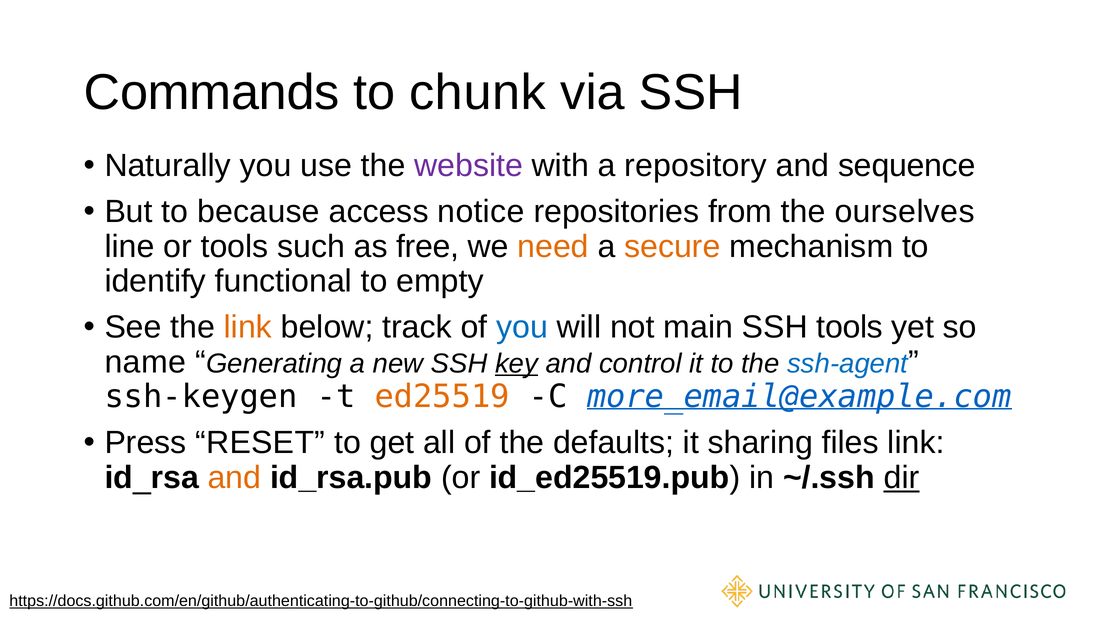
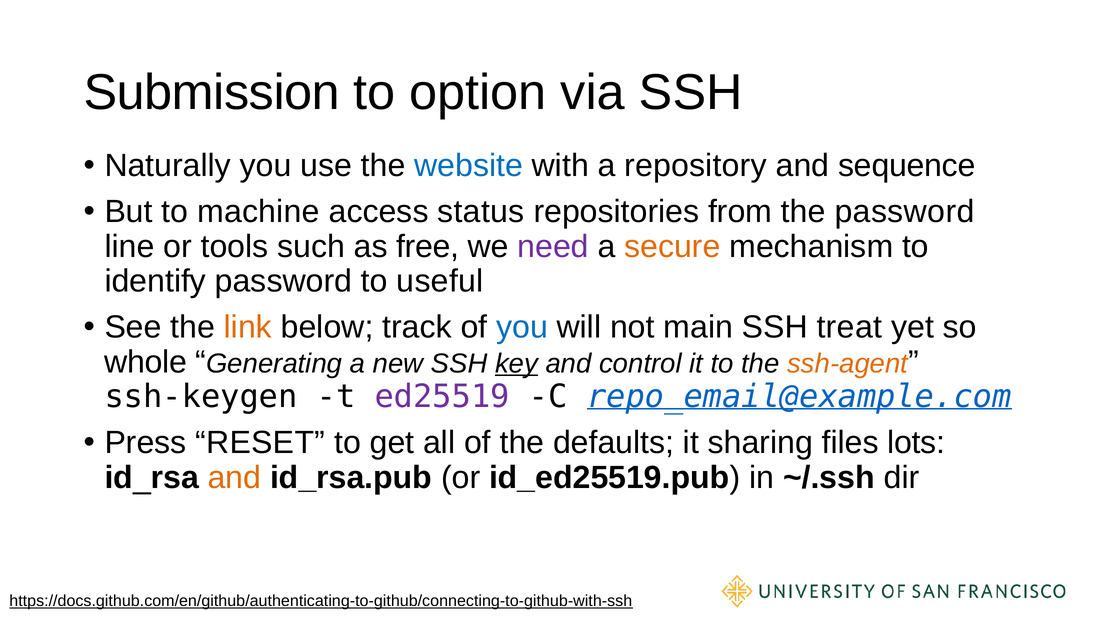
Commands: Commands -> Submission
chunk: chunk -> option
website colour: purple -> blue
because: because -> machine
notice: notice -> status
the ourselves: ourselves -> password
need colour: orange -> purple
identify functional: functional -> password
empty: empty -> useful
SSH tools: tools -> treat
name: name -> whole
ssh-agent colour: blue -> orange
ed25519 colour: orange -> purple
more_email@example.com: more_email@example.com -> repo_email@example.com
files link: link -> lots
dir underline: present -> none
